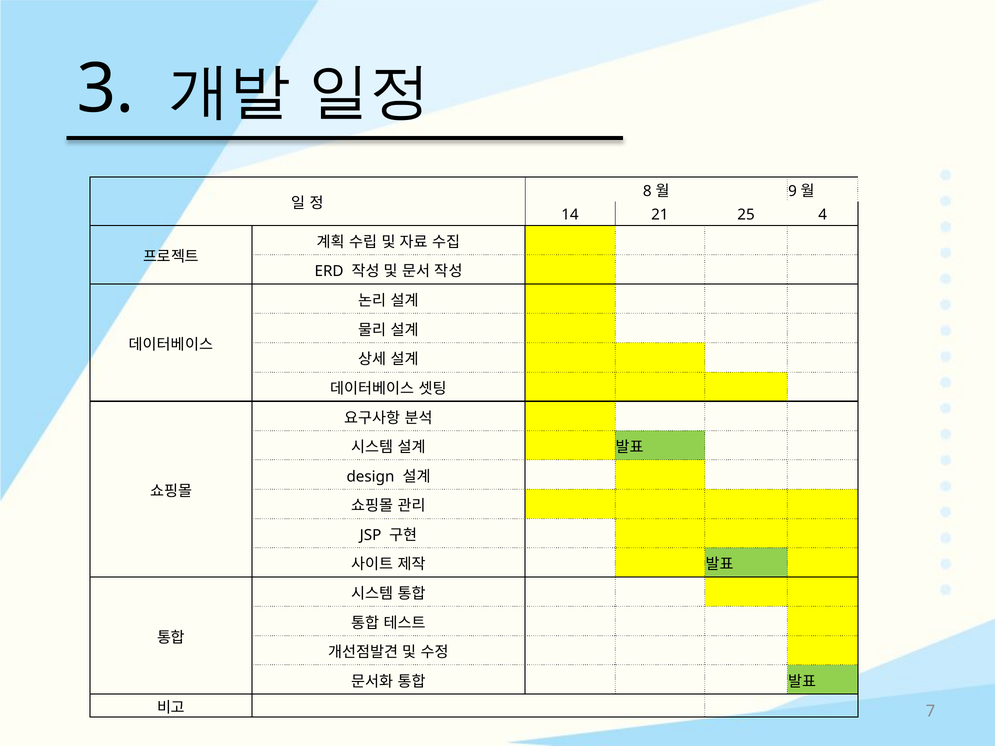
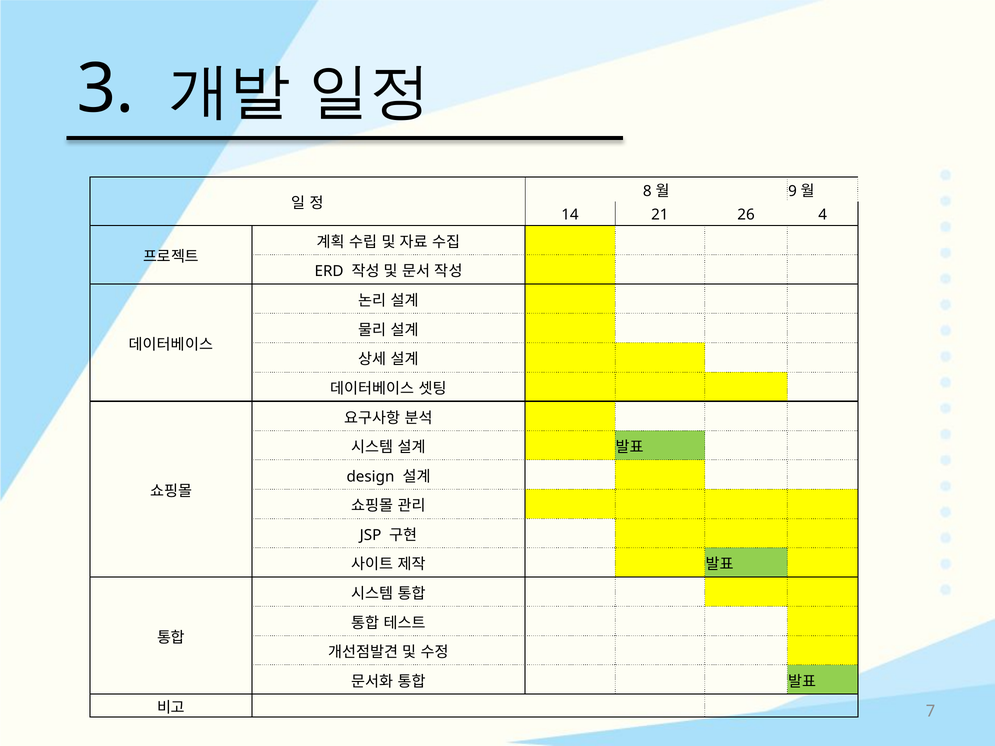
25: 25 -> 26
